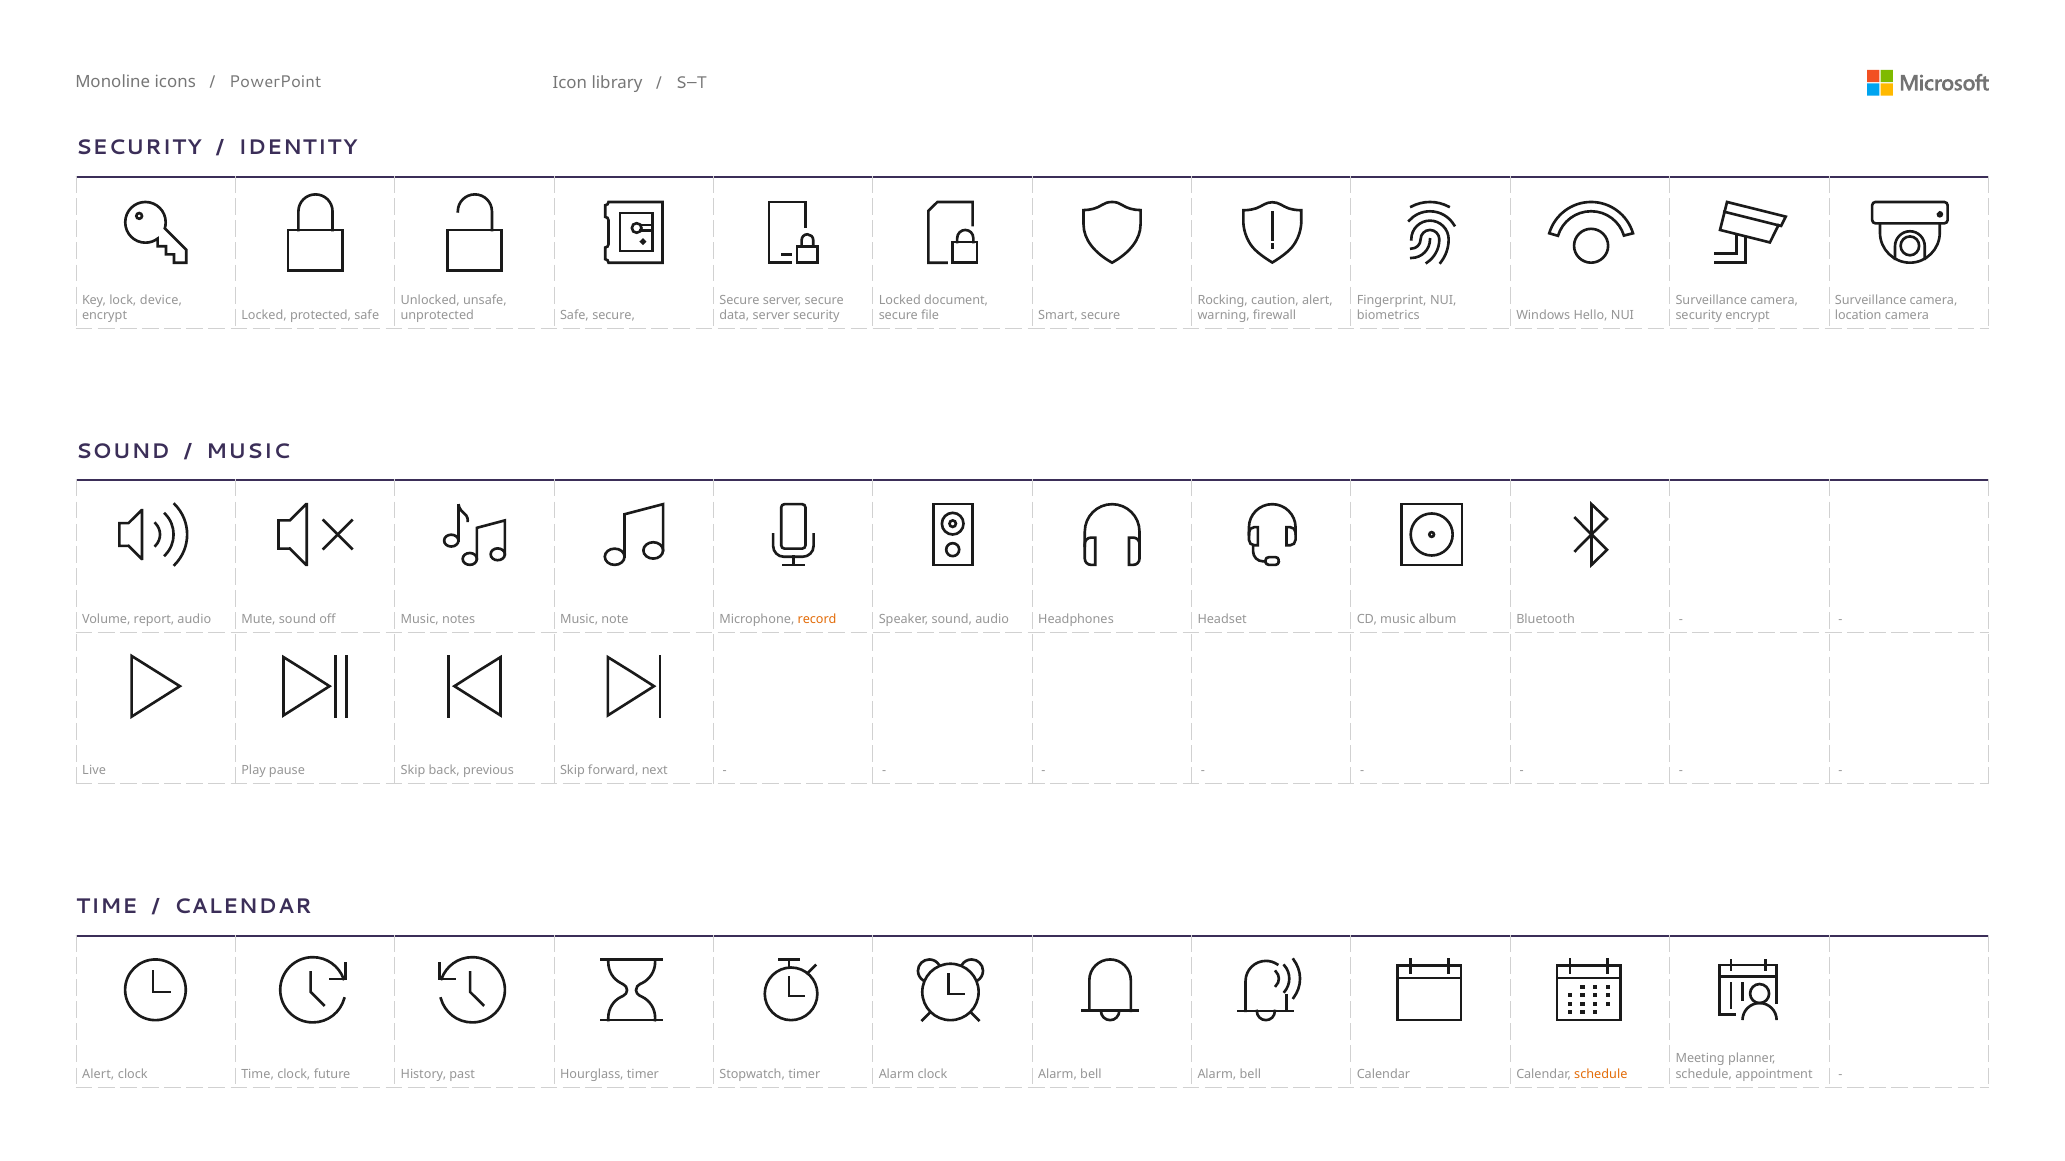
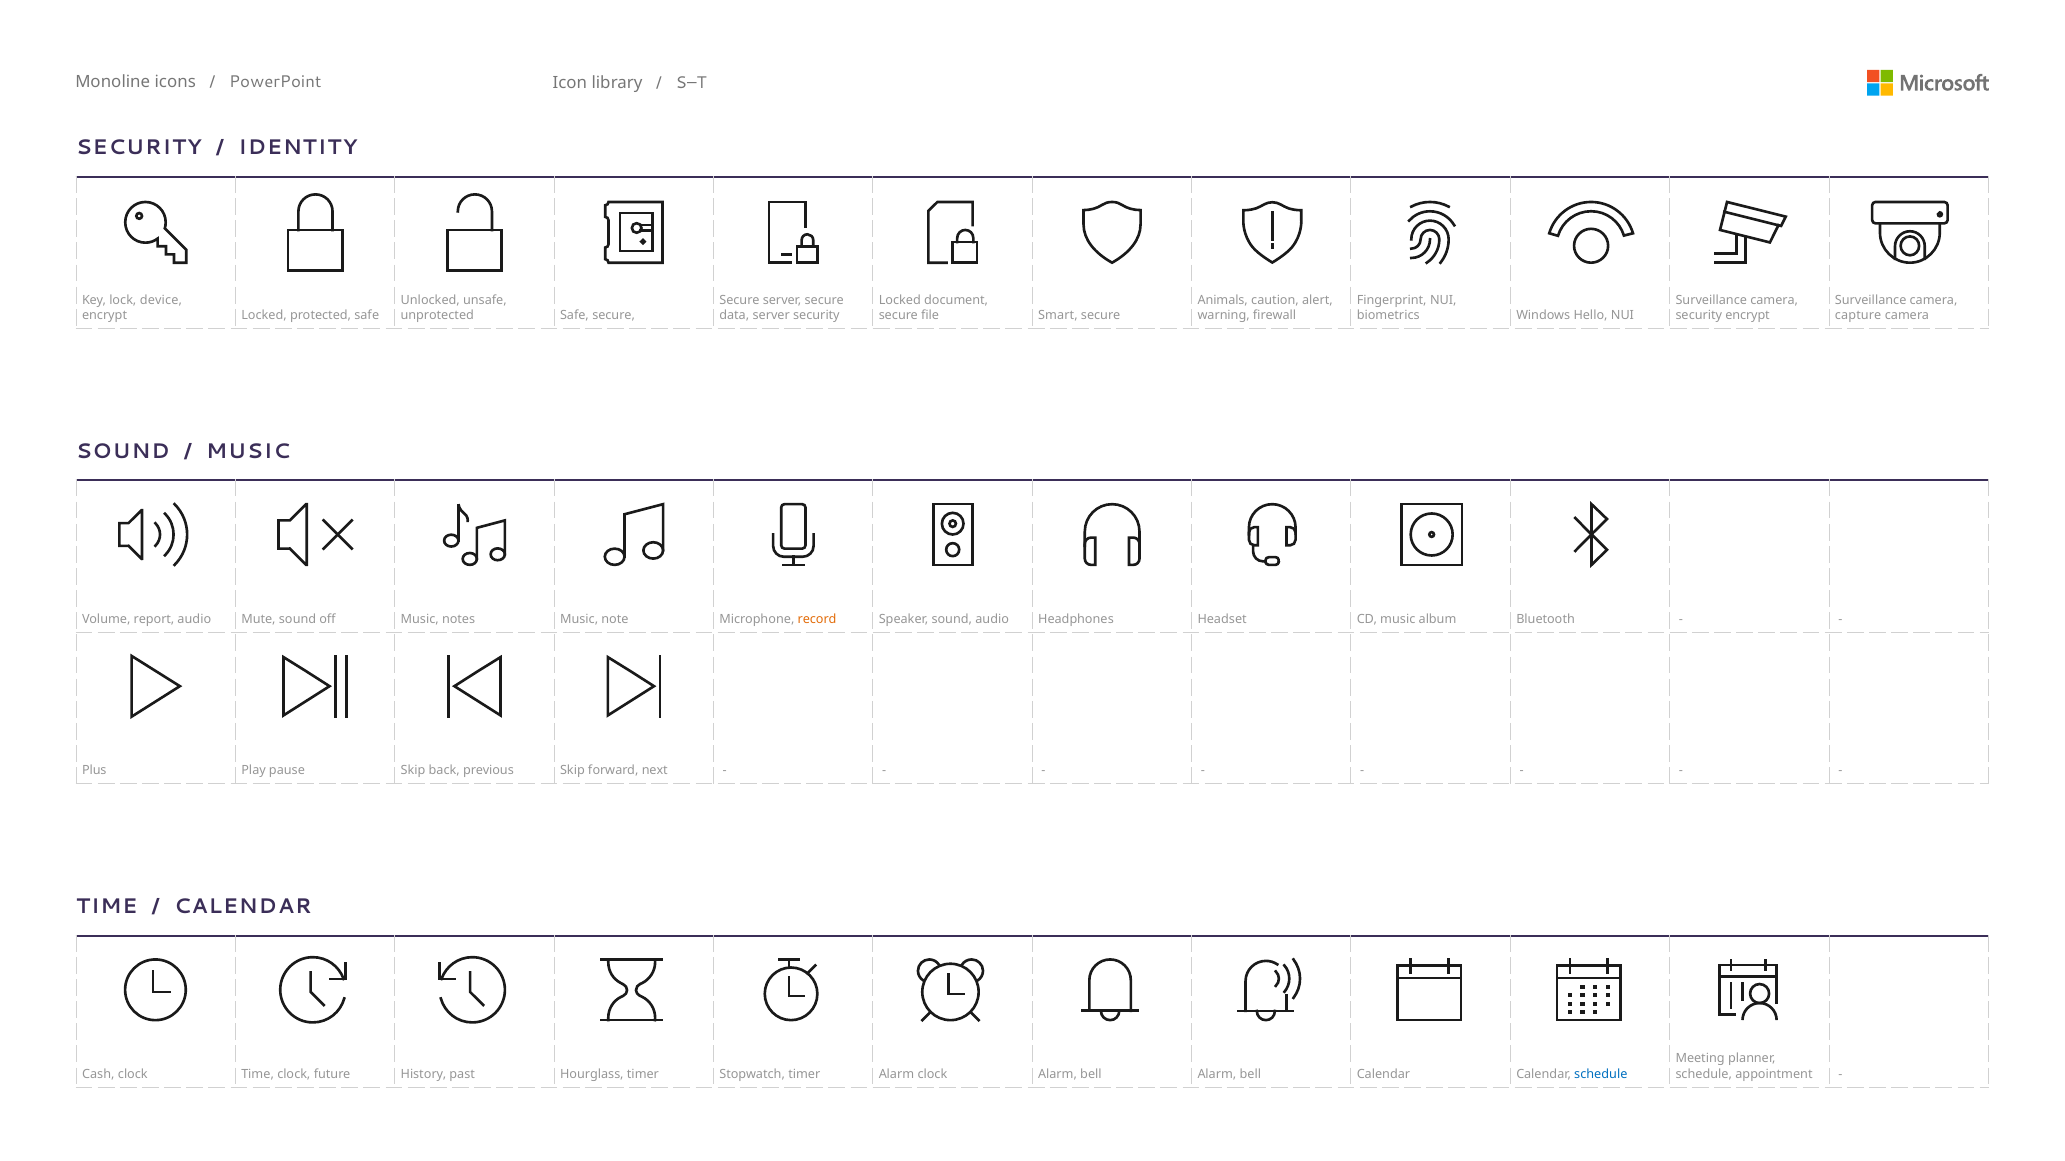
Rocking: Rocking -> Animals
location: location -> capture
Live: Live -> Plus
Alert at (98, 1074): Alert -> Cash
schedule at (1601, 1074) colour: orange -> blue
